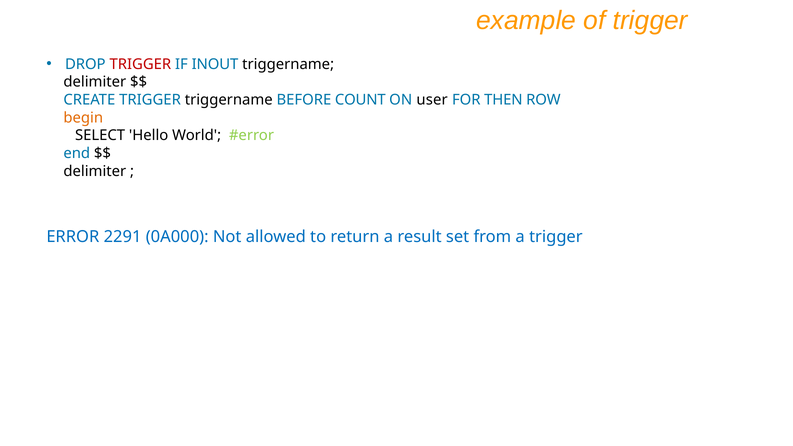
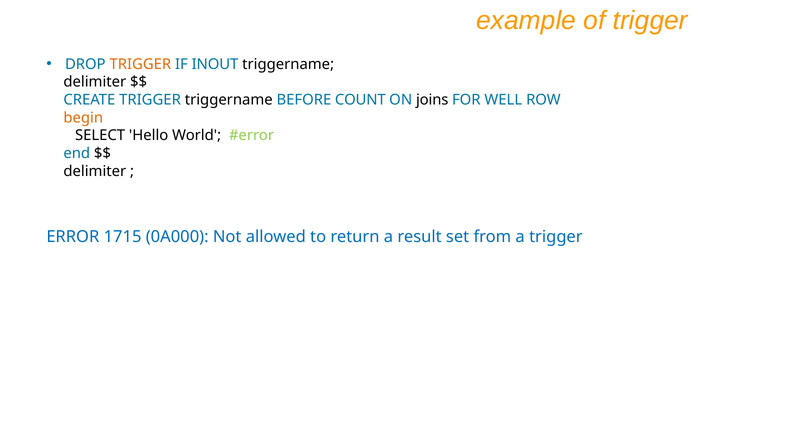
TRIGGER at (140, 64) colour: red -> orange
user: user -> joins
THEN: THEN -> WELL
2291: 2291 -> 1715
